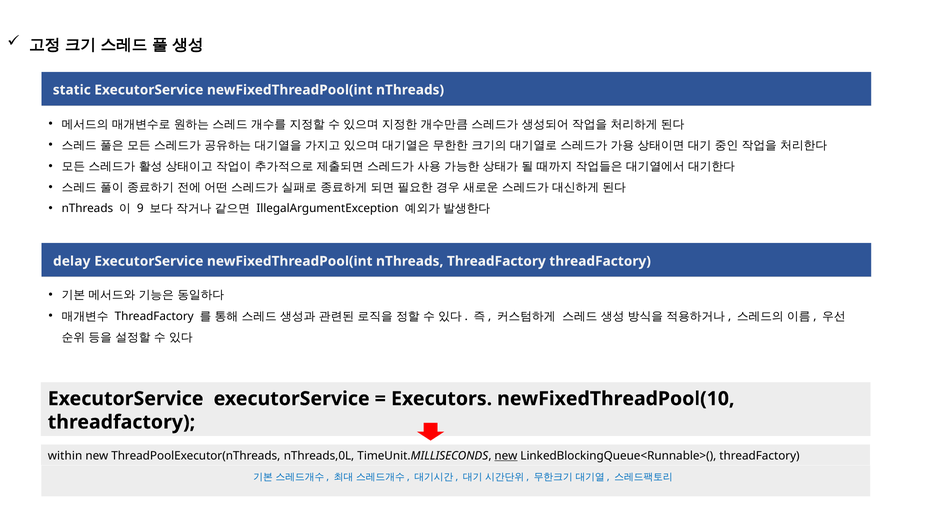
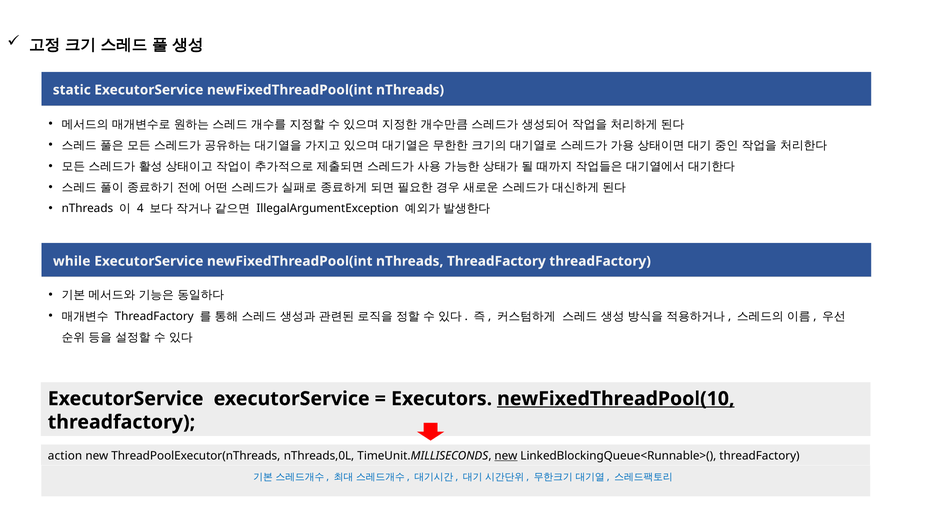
9: 9 -> 4
delay: delay -> while
newFixedThreadPool(10 underline: none -> present
within: within -> action
